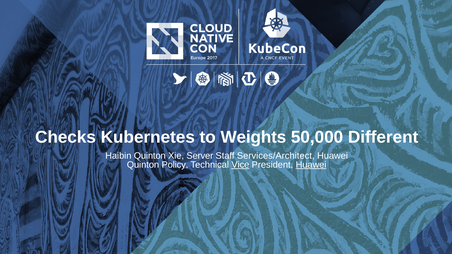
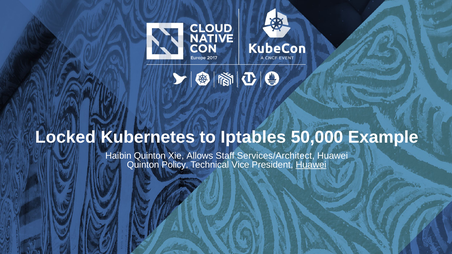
Checks: Checks -> Locked
Weights: Weights -> Iptables
Different: Different -> Example
Server: Server -> Allows
Vice underline: present -> none
